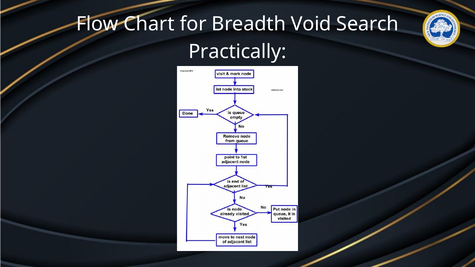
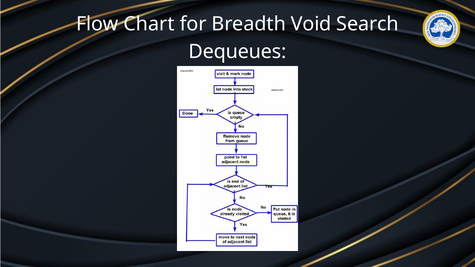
Practically: Practically -> Dequeues
